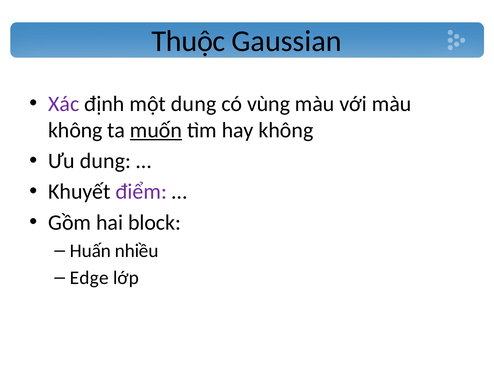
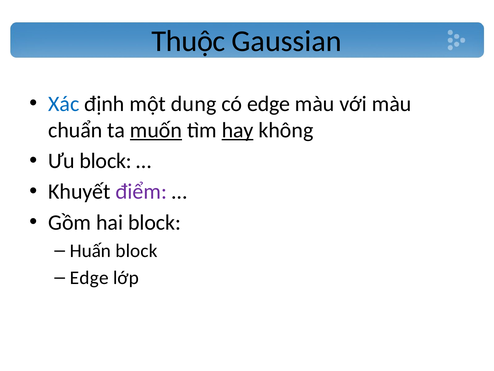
Xác colour: purple -> blue
có vùng: vùng -> edge
không at (75, 130): không -> chuẩn
hay underline: none -> present
Ưu dung: dung -> block
Huấn nhiều: nhiều -> block
